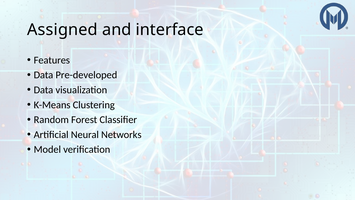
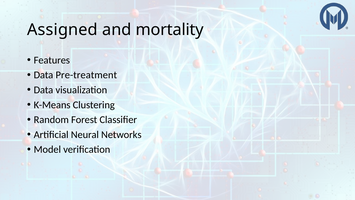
interface: interface -> mortality
Pre-developed: Pre-developed -> Pre-treatment
